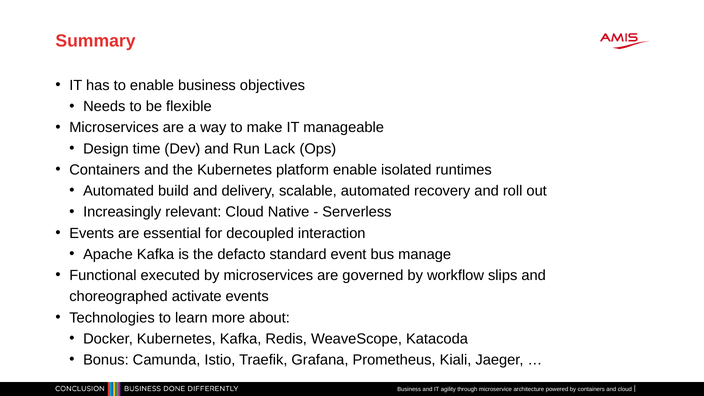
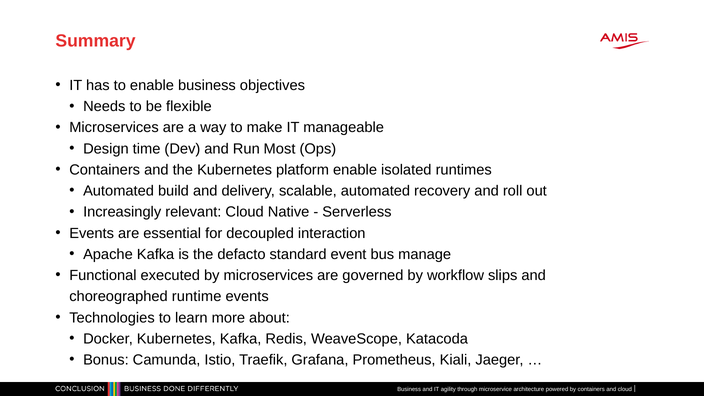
Lack: Lack -> Most
activate: activate -> runtime
